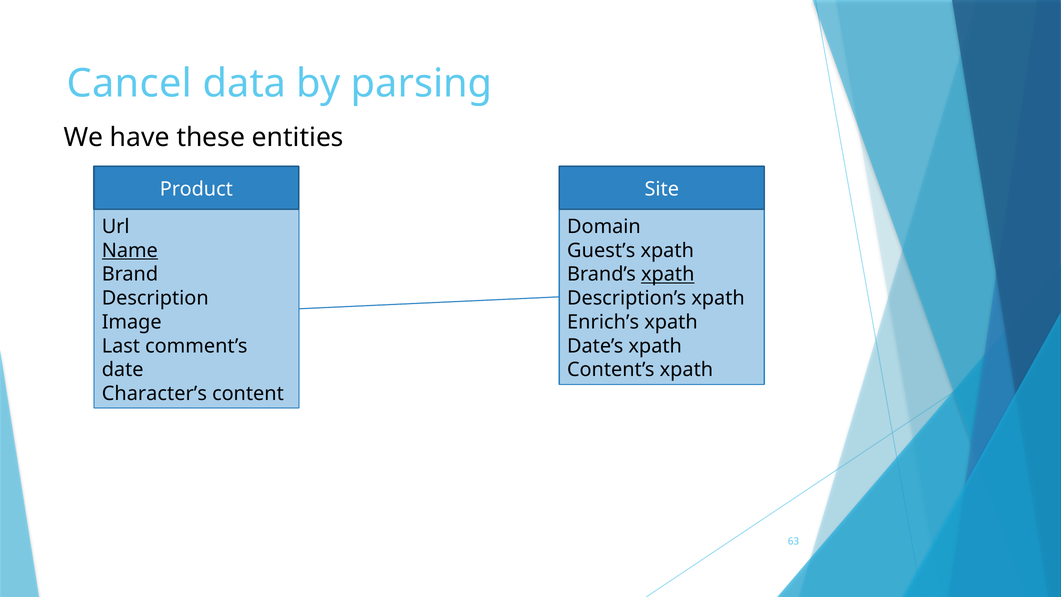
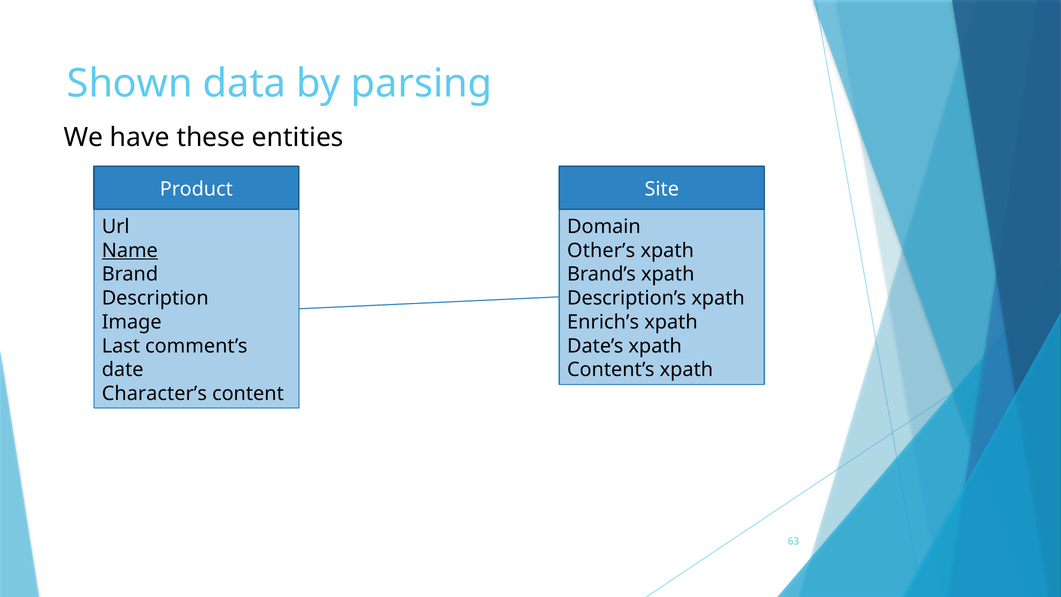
Cancel: Cancel -> Shown
Guest’s: Guest’s -> Other’s
xpath at (668, 274) underline: present -> none
